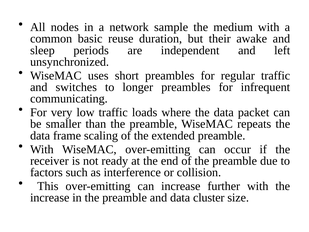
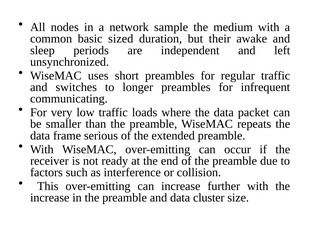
reuse: reuse -> sized
scaling: scaling -> serious
